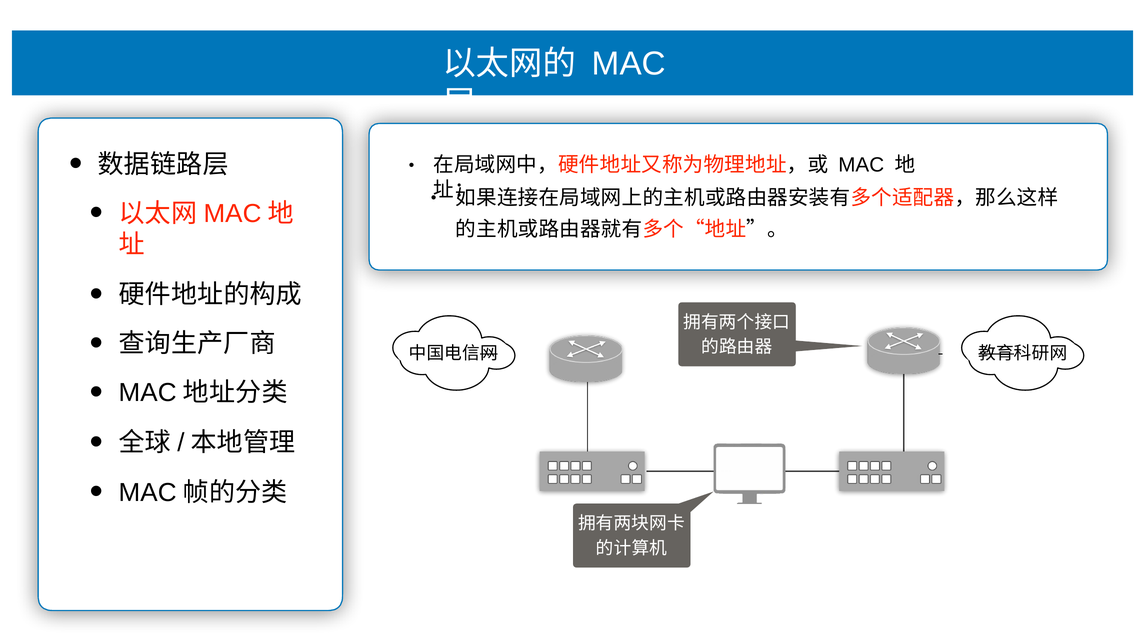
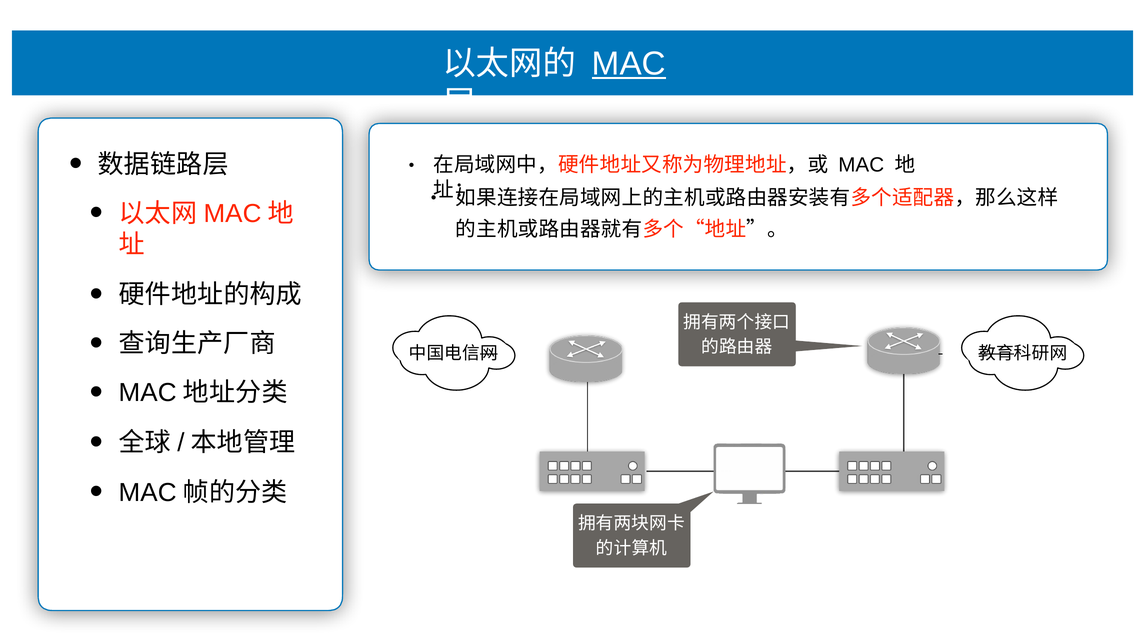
MAC at (629, 64) underline: none -> present
